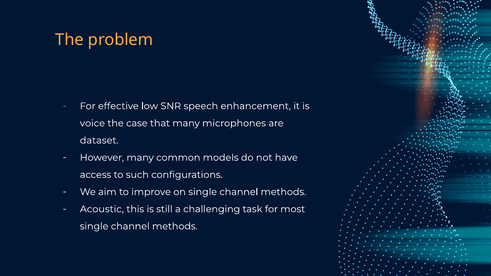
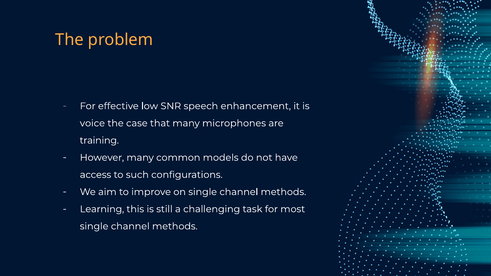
dataset: dataset -> training
Acoustic: Acoustic -> Learning
